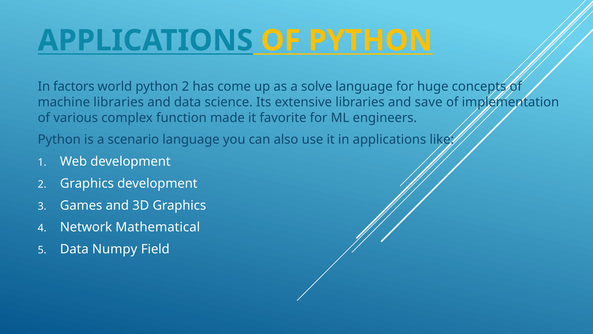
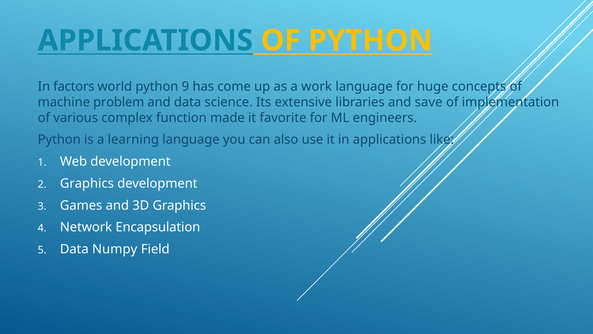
python 2: 2 -> 9
solve: solve -> work
machine libraries: libraries -> problem
scenario: scenario -> learning
Mathematical: Mathematical -> Encapsulation
